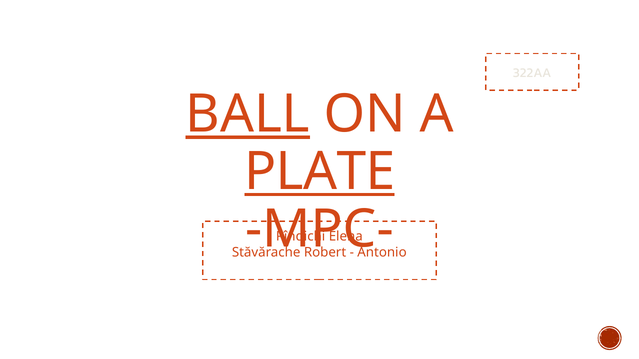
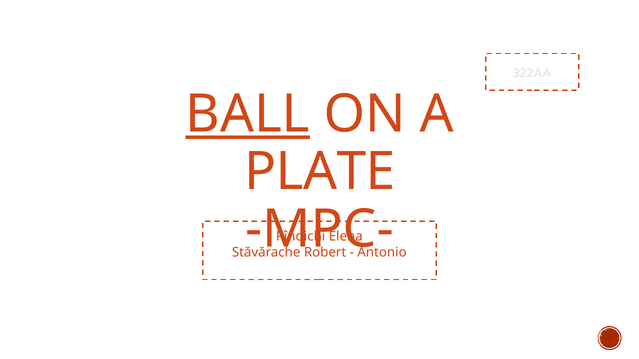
PLATE underline: present -> none
